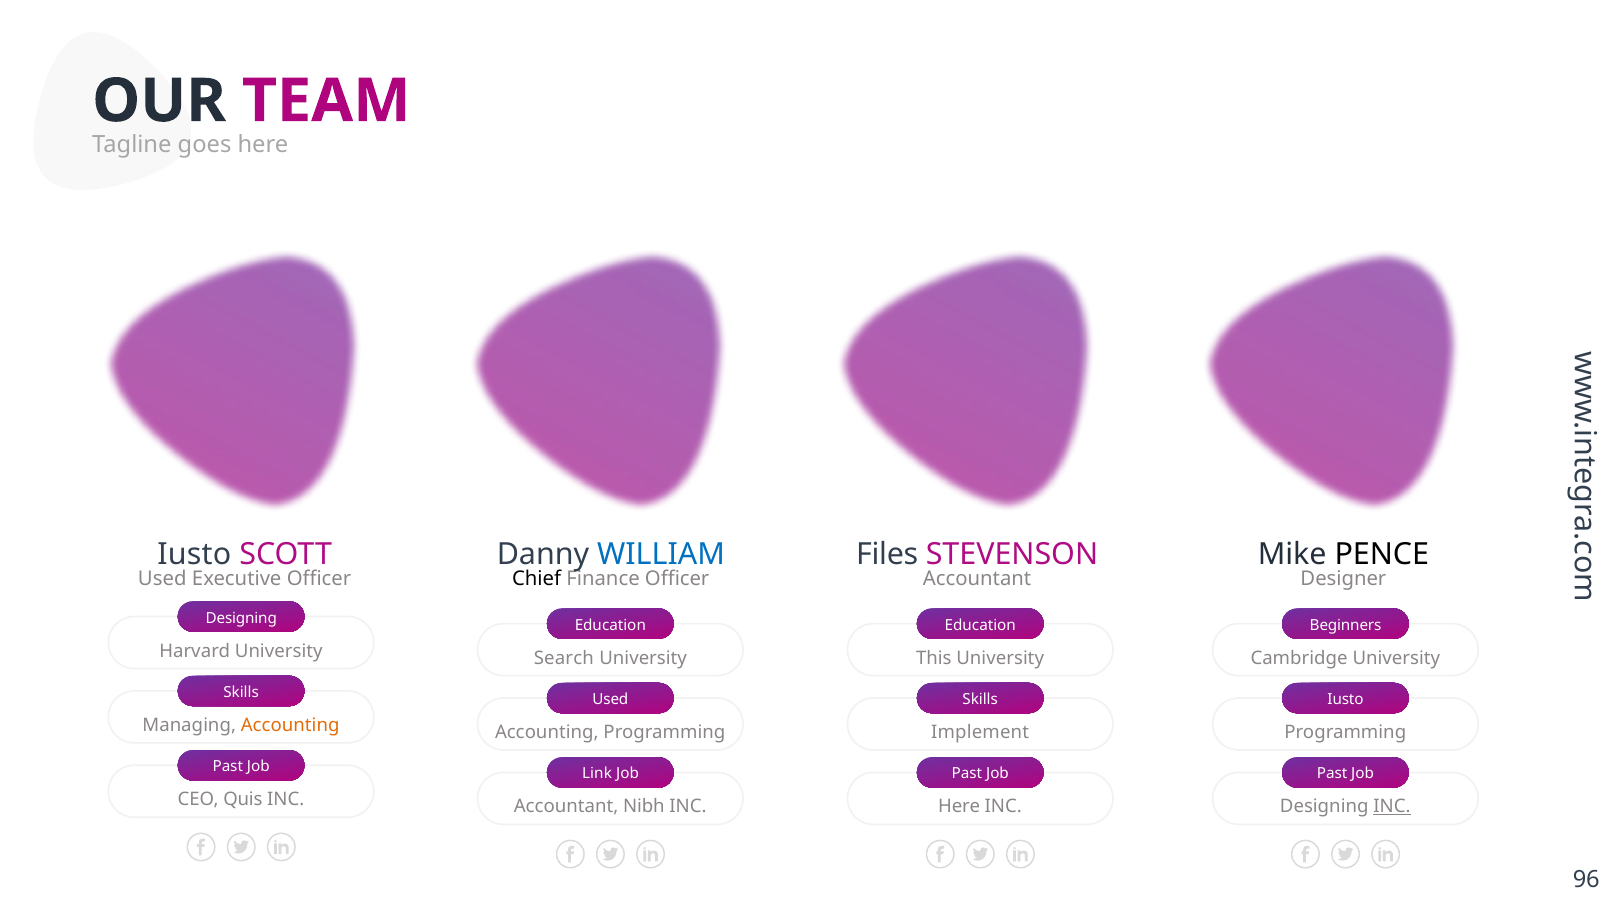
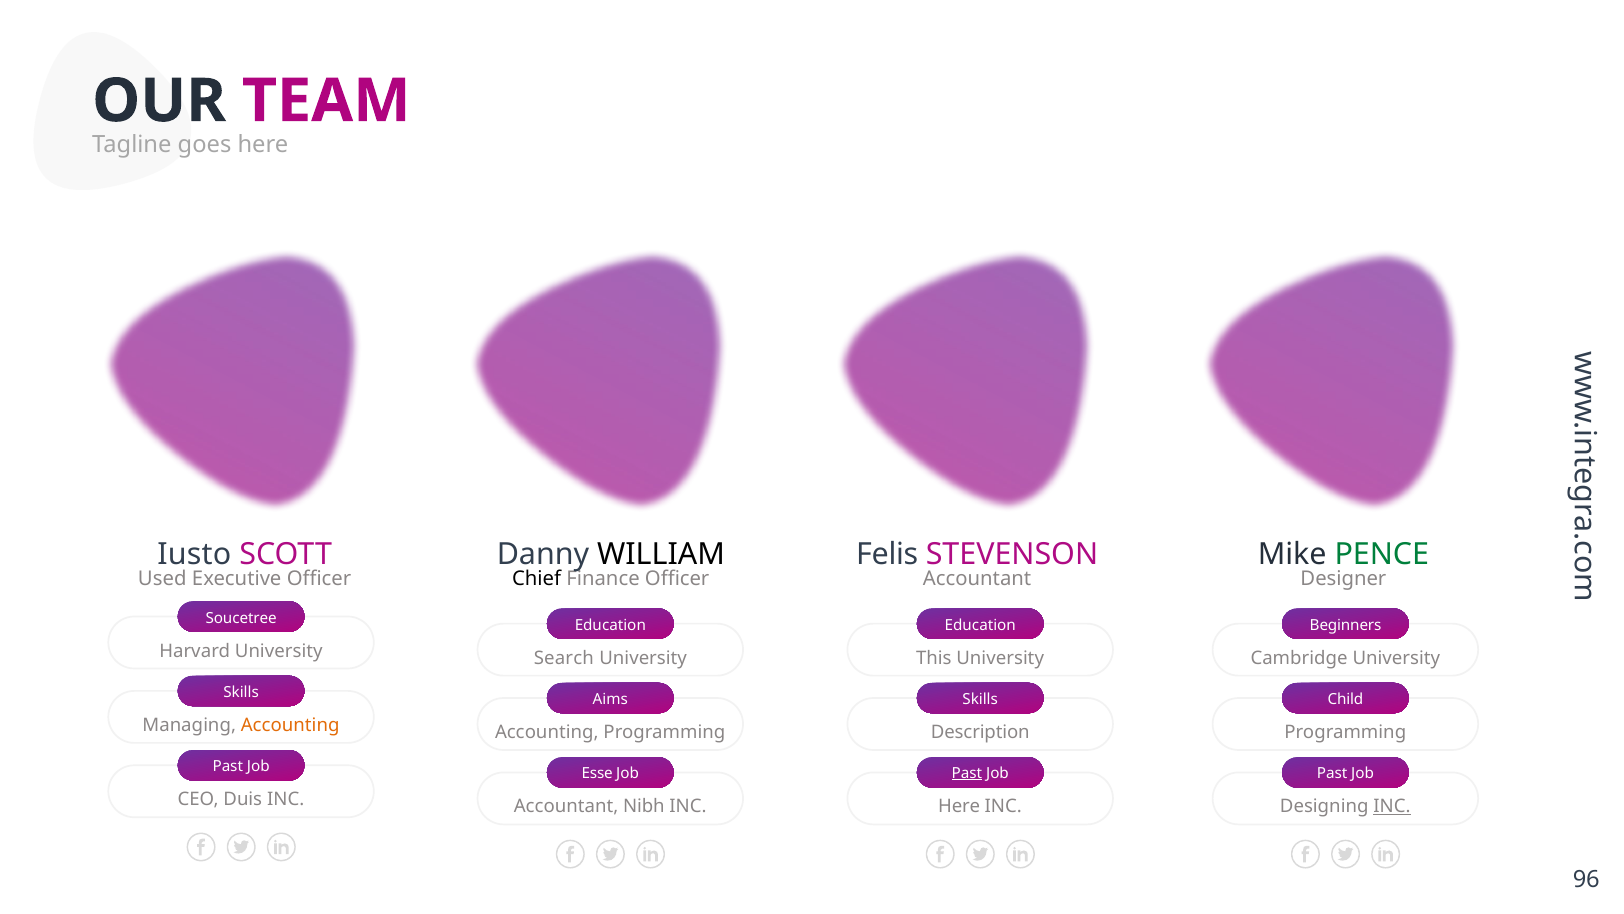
WILLIAM colour: blue -> black
Files: Files -> Felis
PENCE colour: black -> green
Designing at (241, 618): Designing -> Soucetree
Used at (610, 699): Used -> Aims
Iusto at (1345, 699): Iusto -> Child
Implement: Implement -> Description
Link: Link -> Esse
Past at (967, 773) underline: none -> present
Quis: Quis -> Duis
